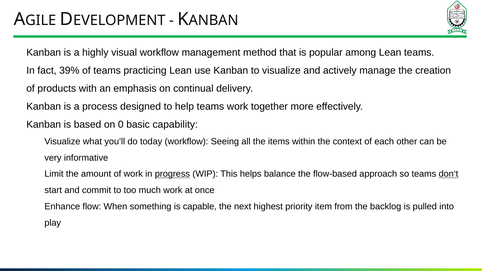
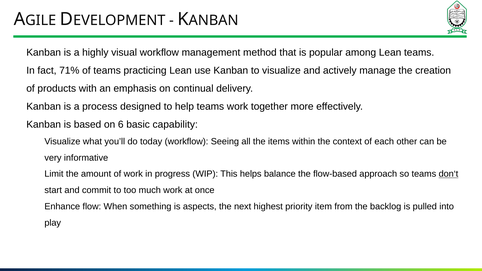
39%: 39% -> 71%
0: 0 -> 6
progress underline: present -> none
capable: capable -> aspects
